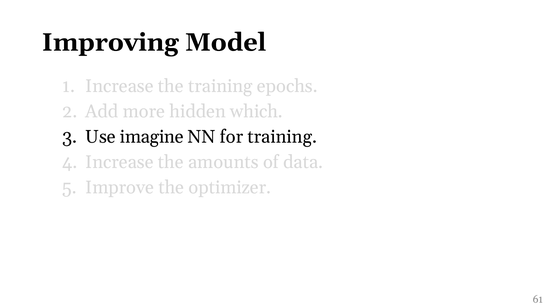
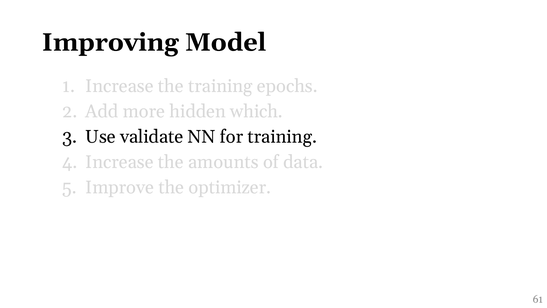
imagine: imagine -> validate
